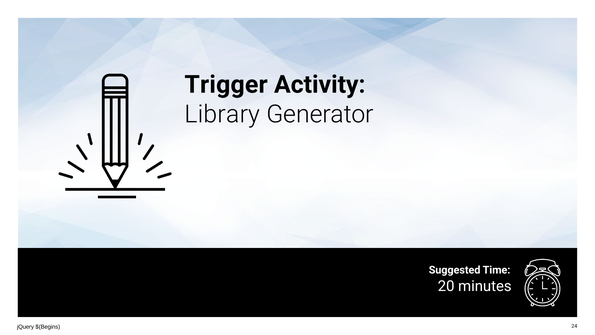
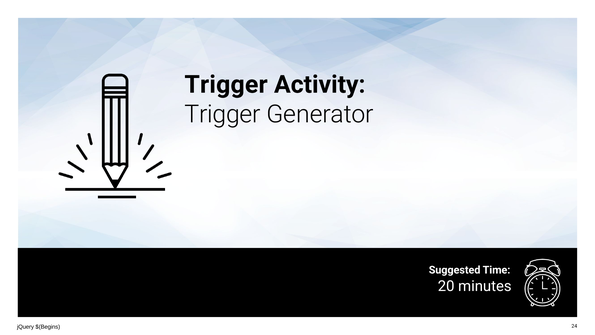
Library at (222, 114): Library -> Trigger
